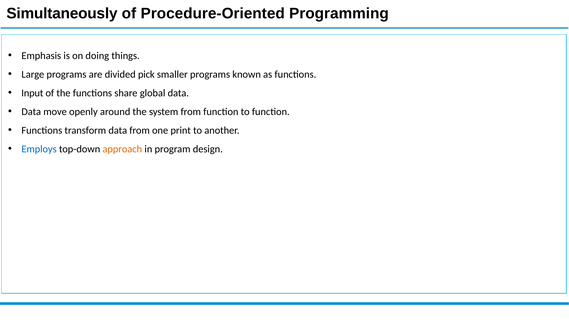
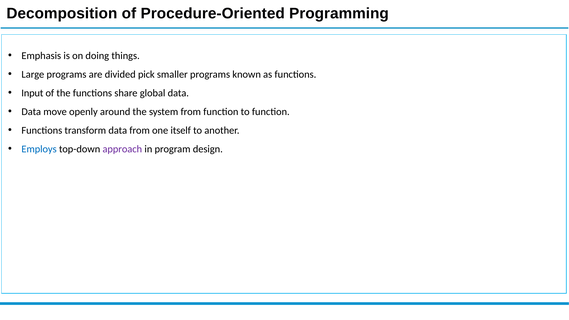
Simultaneously: Simultaneously -> Decomposition
print: print -> itself
approach colour: orange -> purple
